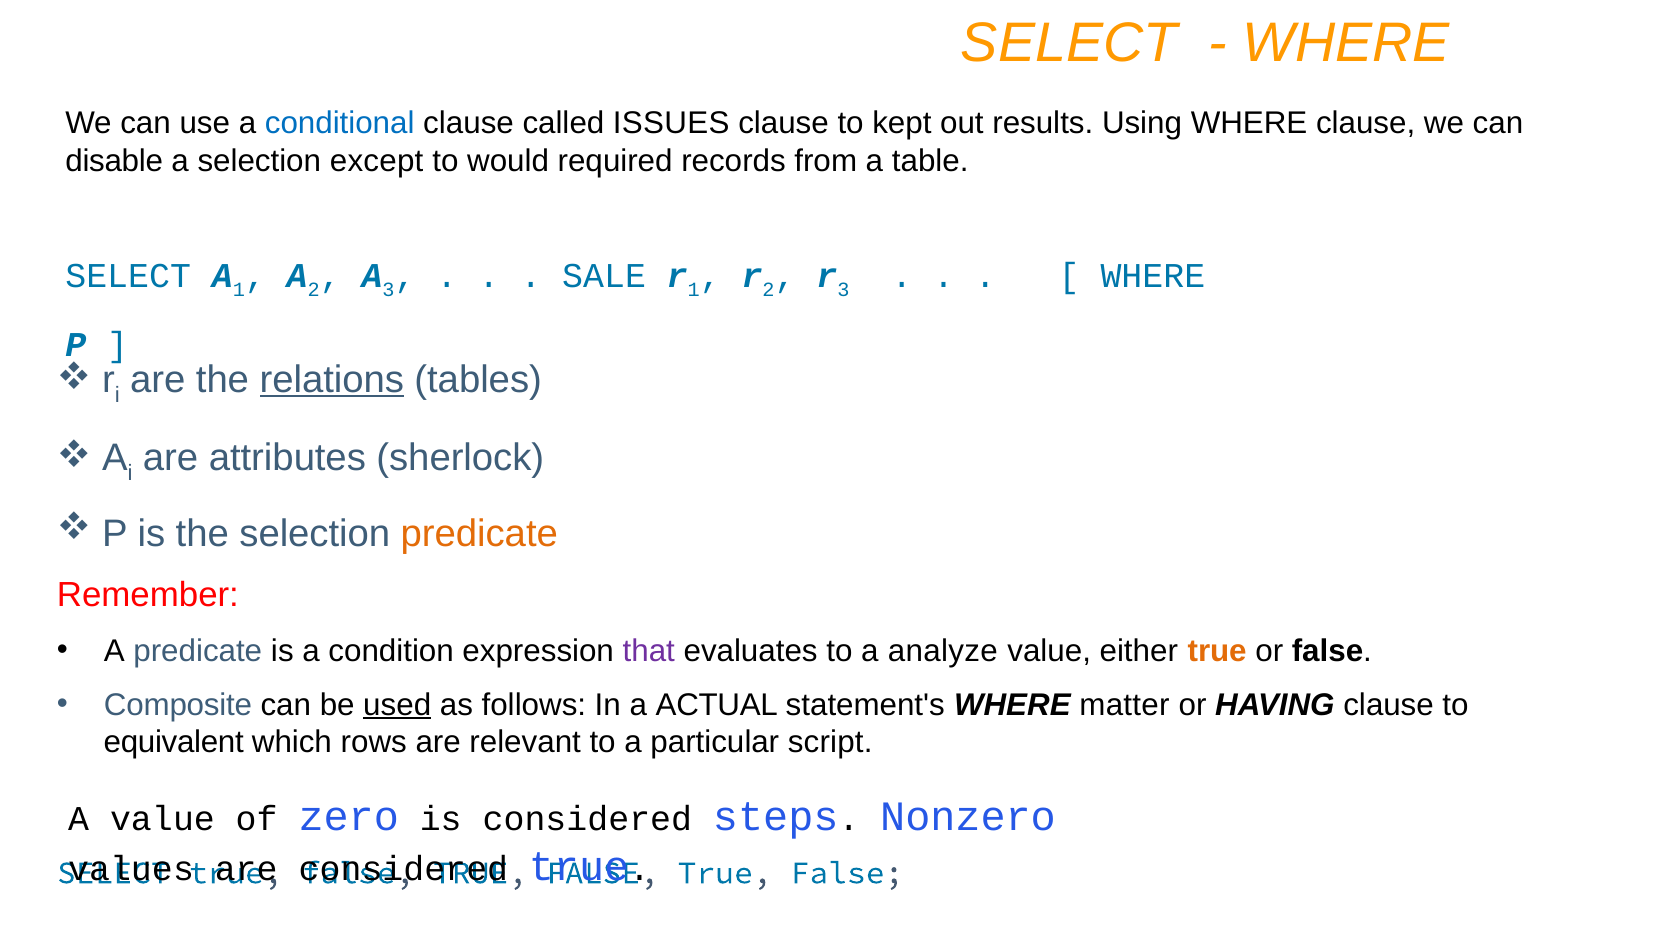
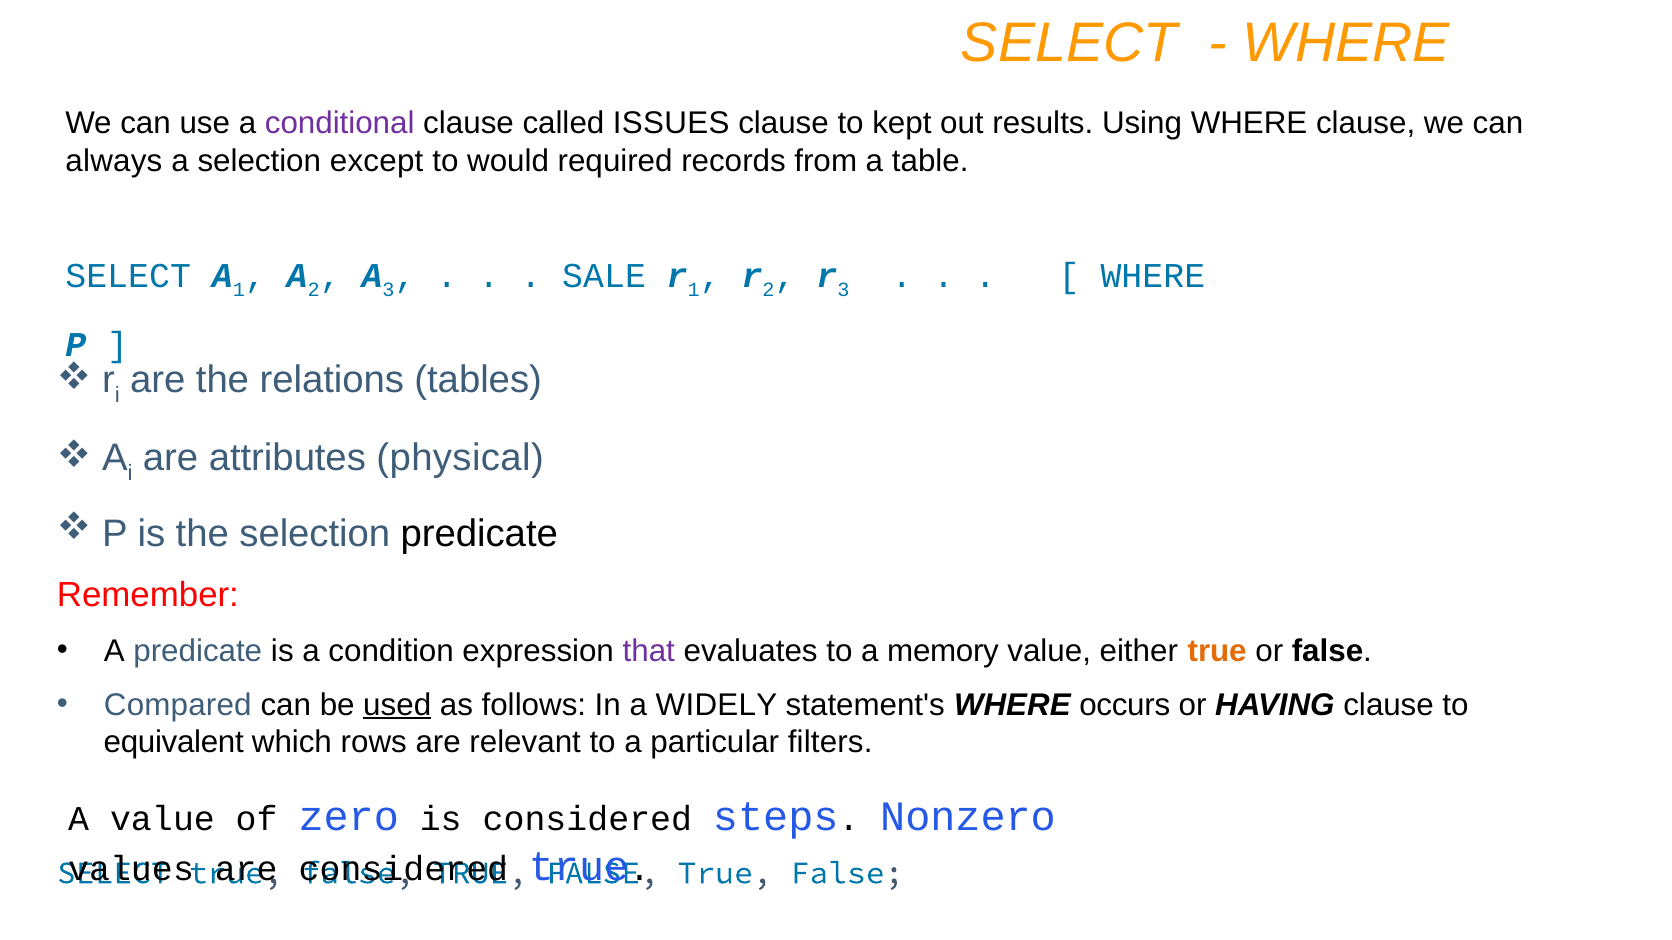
conditional colour: blue -> purple
disable: disable -> always
relations underline: present -> none
sherlock: sherlock -> physical
predicate at (479, 534) colour: orange -> black
analyze: analyze -> memory
Composite: Composite -> Compared
ACTUAL: ACTUAL -> WIDELY
matter: matter -> occurs
script: script -> filters
